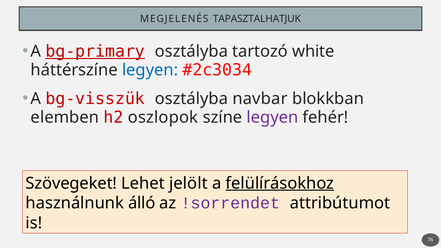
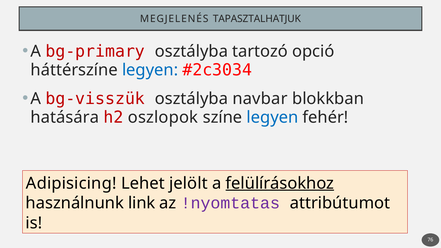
bg-primary underline: present -> none
white: white -> opció
elemben: elemben -> hatására
legyen at (272, 117) colour: purple -> blue
Szövegeket: Szövegeket -> Adipisicing
álló: álló -> link
!sorrendet: !sorrendet -> !nyomtatas
